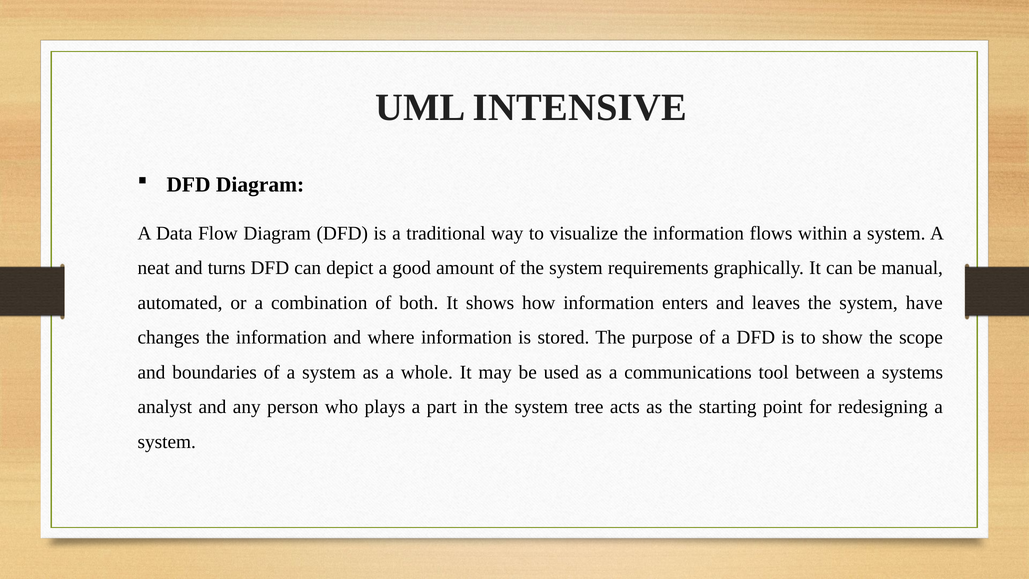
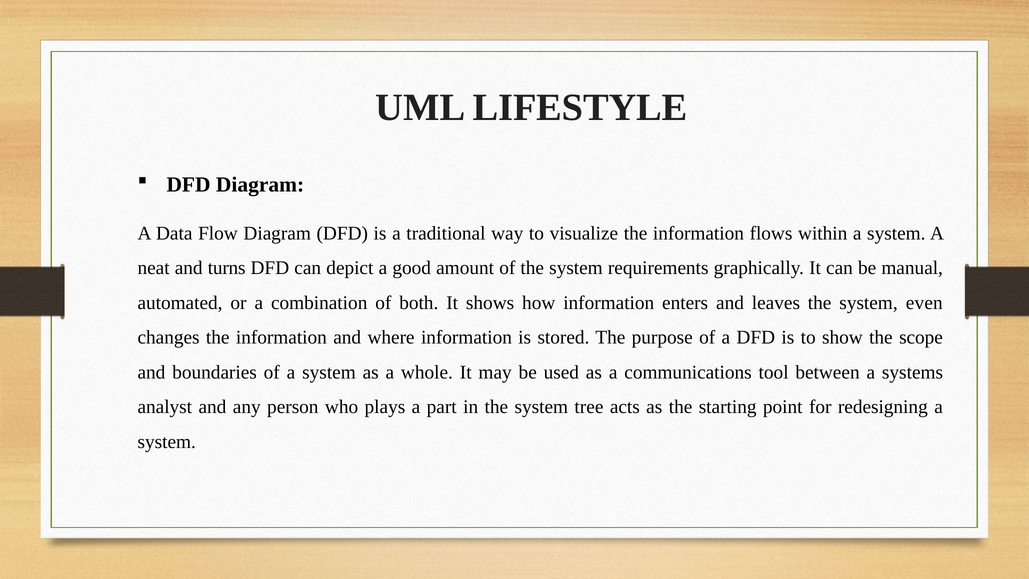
INTENSIVE: INTENSIVE -> LIFESTYLE
have: have -> even
